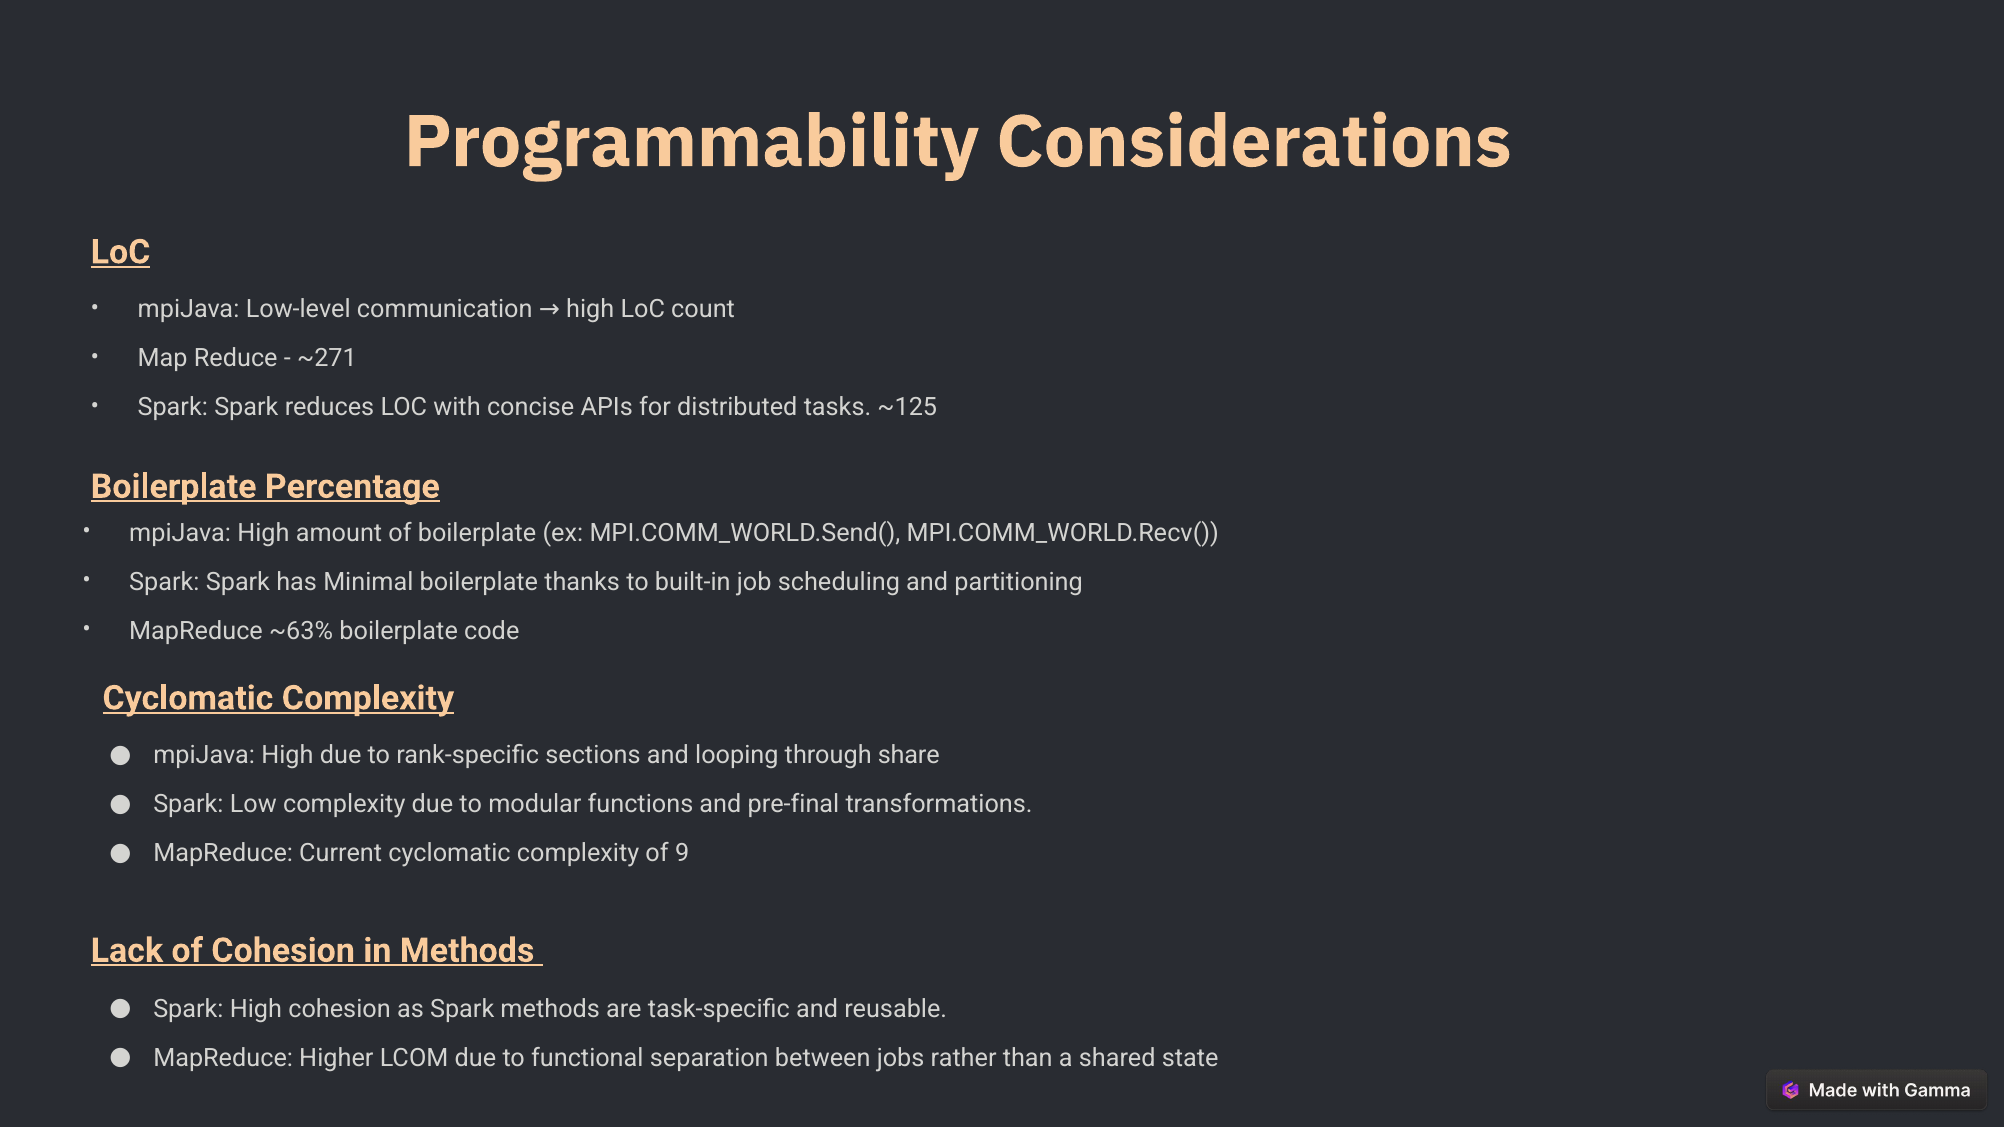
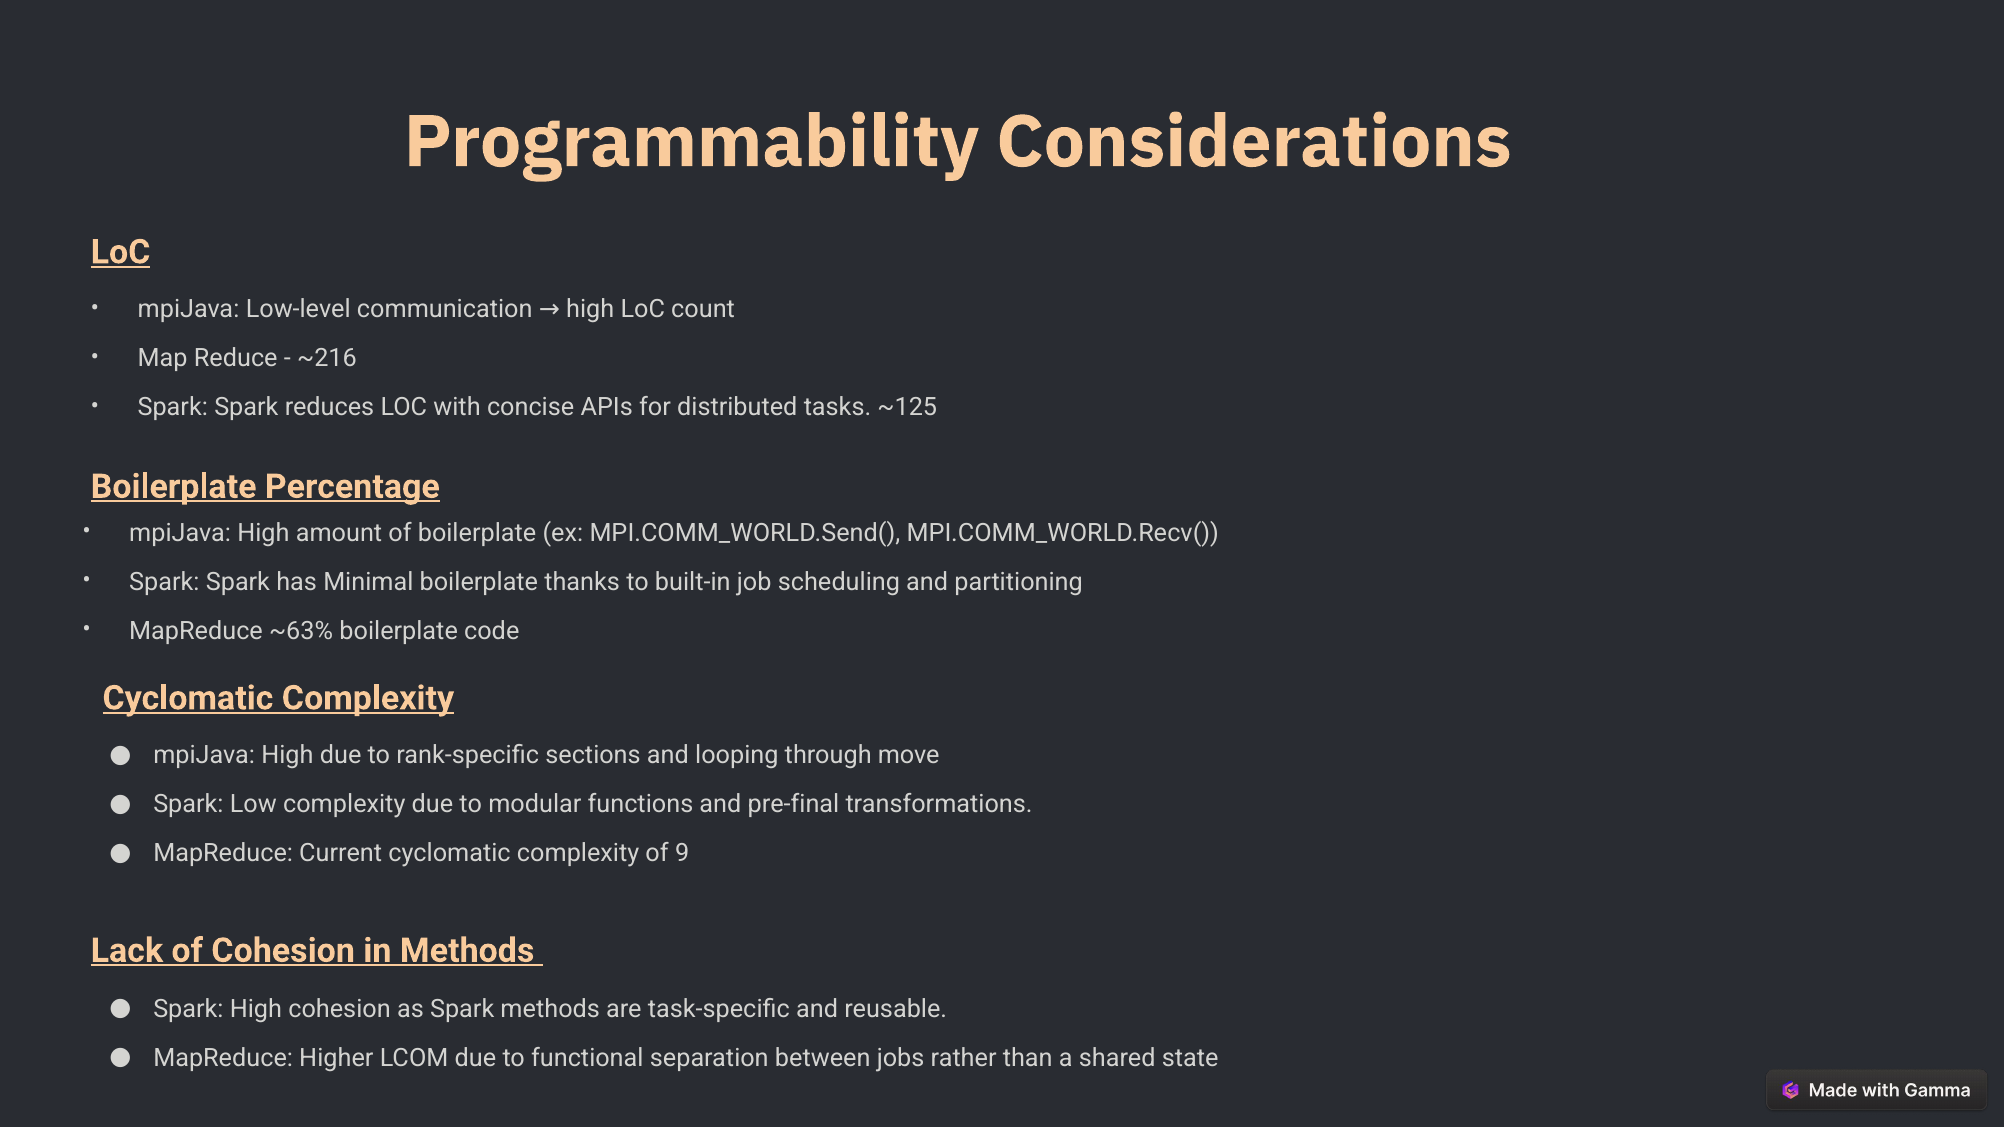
~271: ~271 -> ~216
share: share -> move
